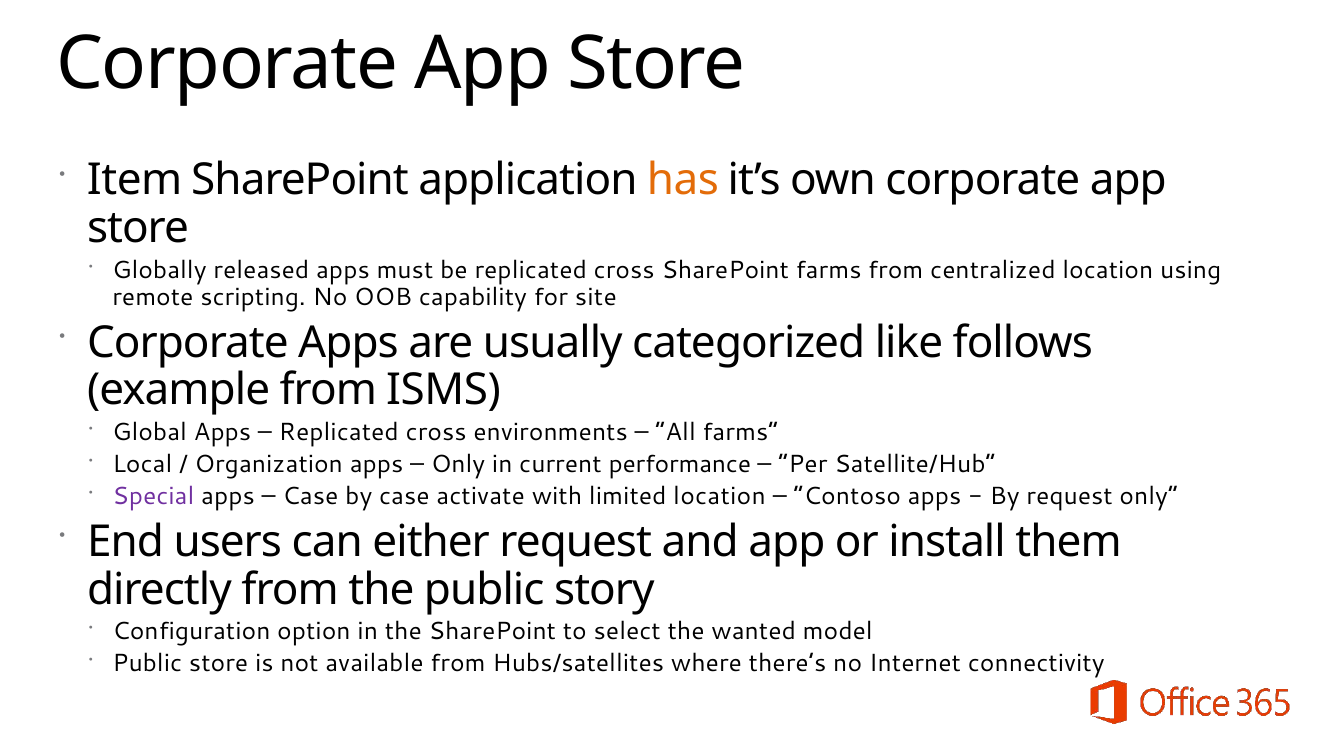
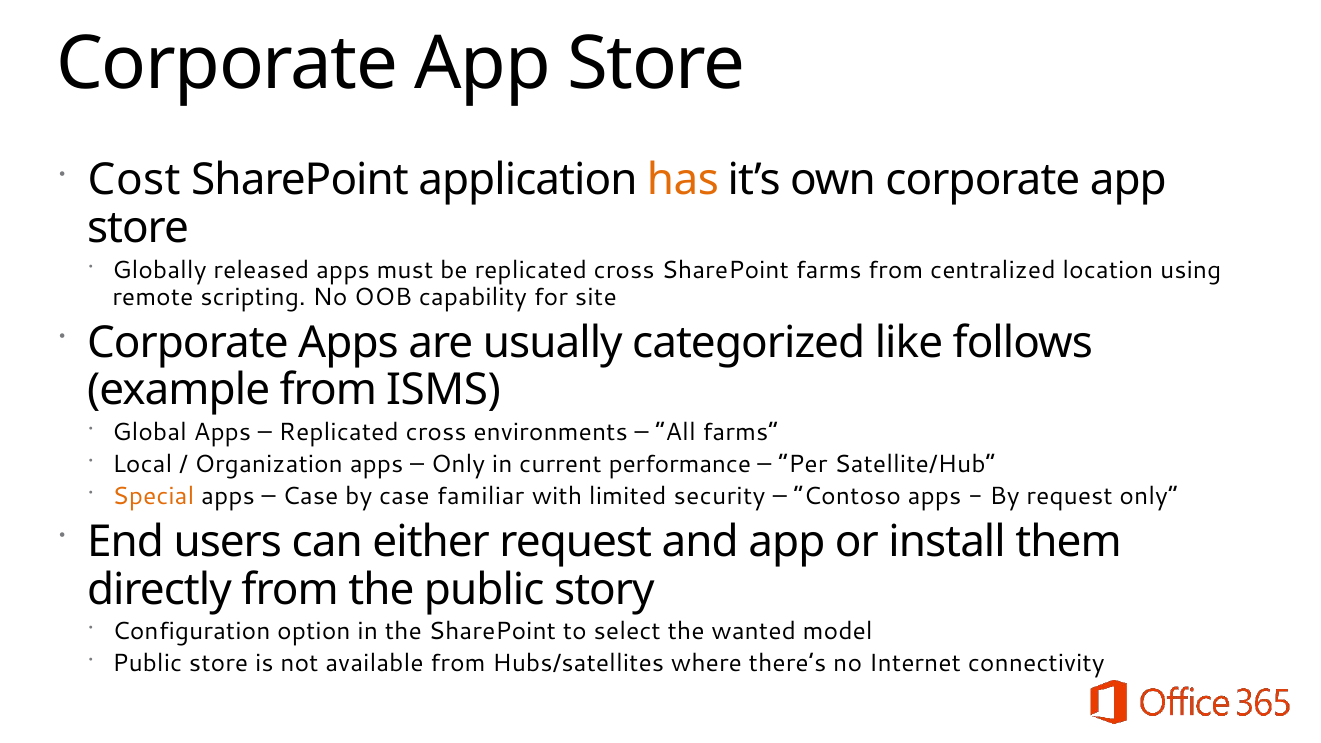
Item: Item -> Cost
Special colour: purple -> orange
activate: activate -> familiar
limited location: location -> security
